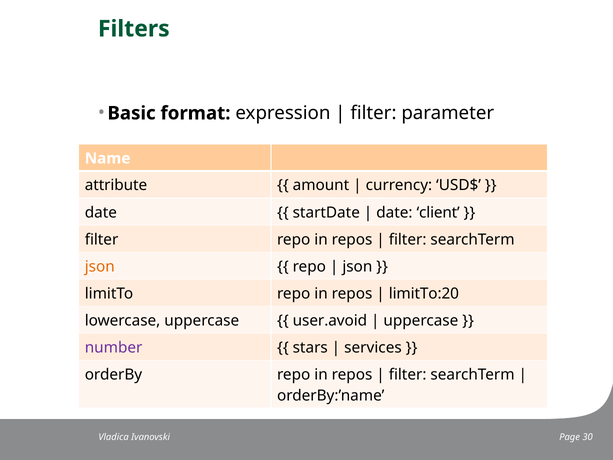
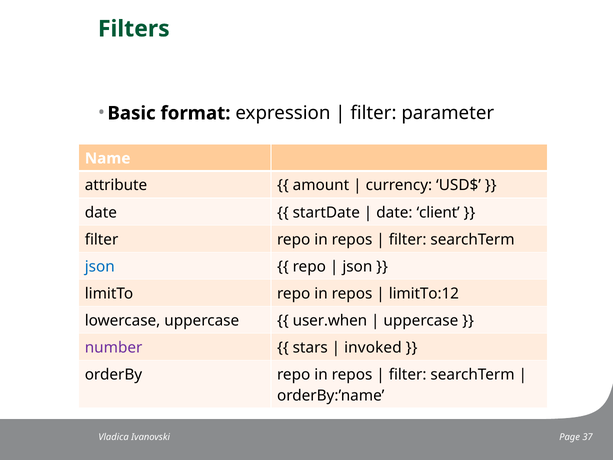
json at (100, 266) colour: orange -> blue
limitTo:20: limitTo:20 -> limitTo:12
user.avoid: user.avoid -> user.when
services: services -> invoked
30: 30 -> 37
